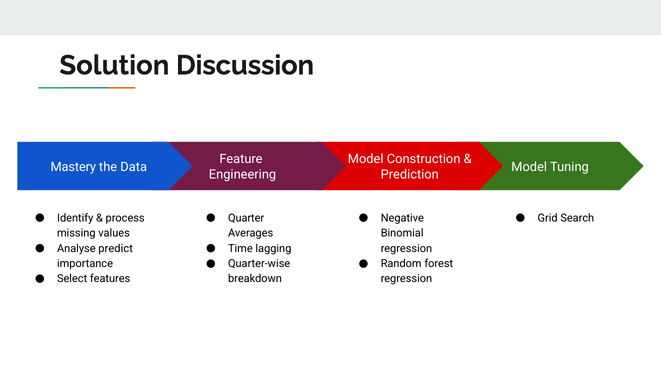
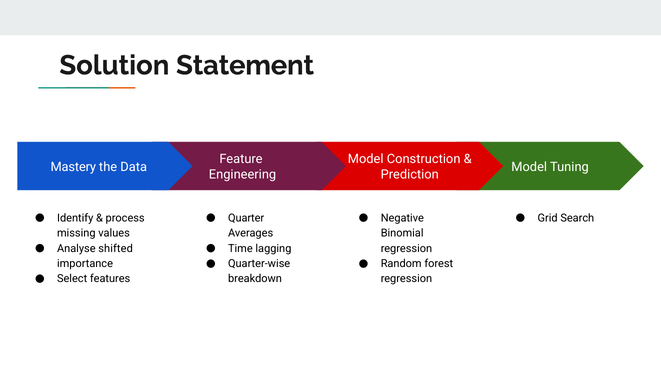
Discussion: Discussion -> Statement
predict: predict -> shifted
